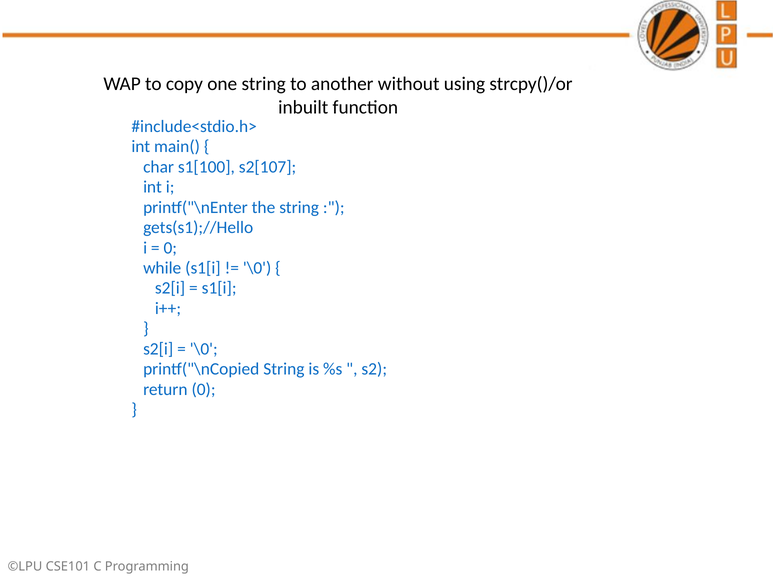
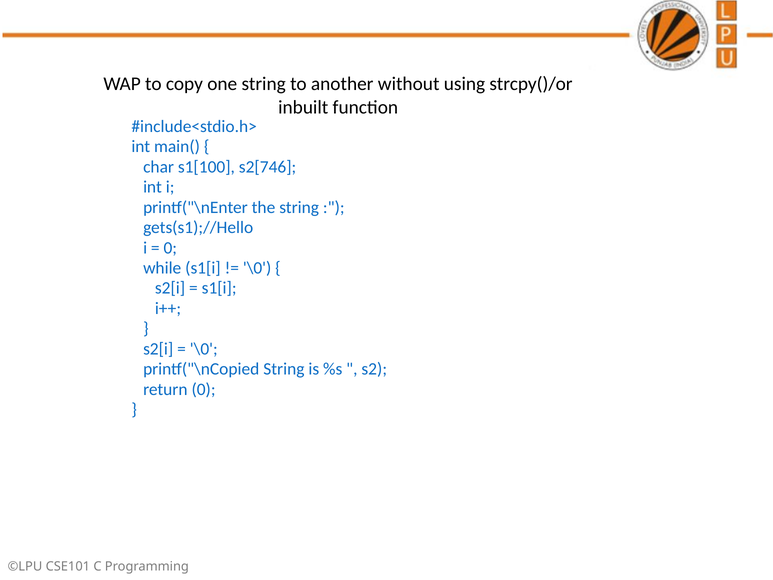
s2[107: s2[107 -> s2[746
